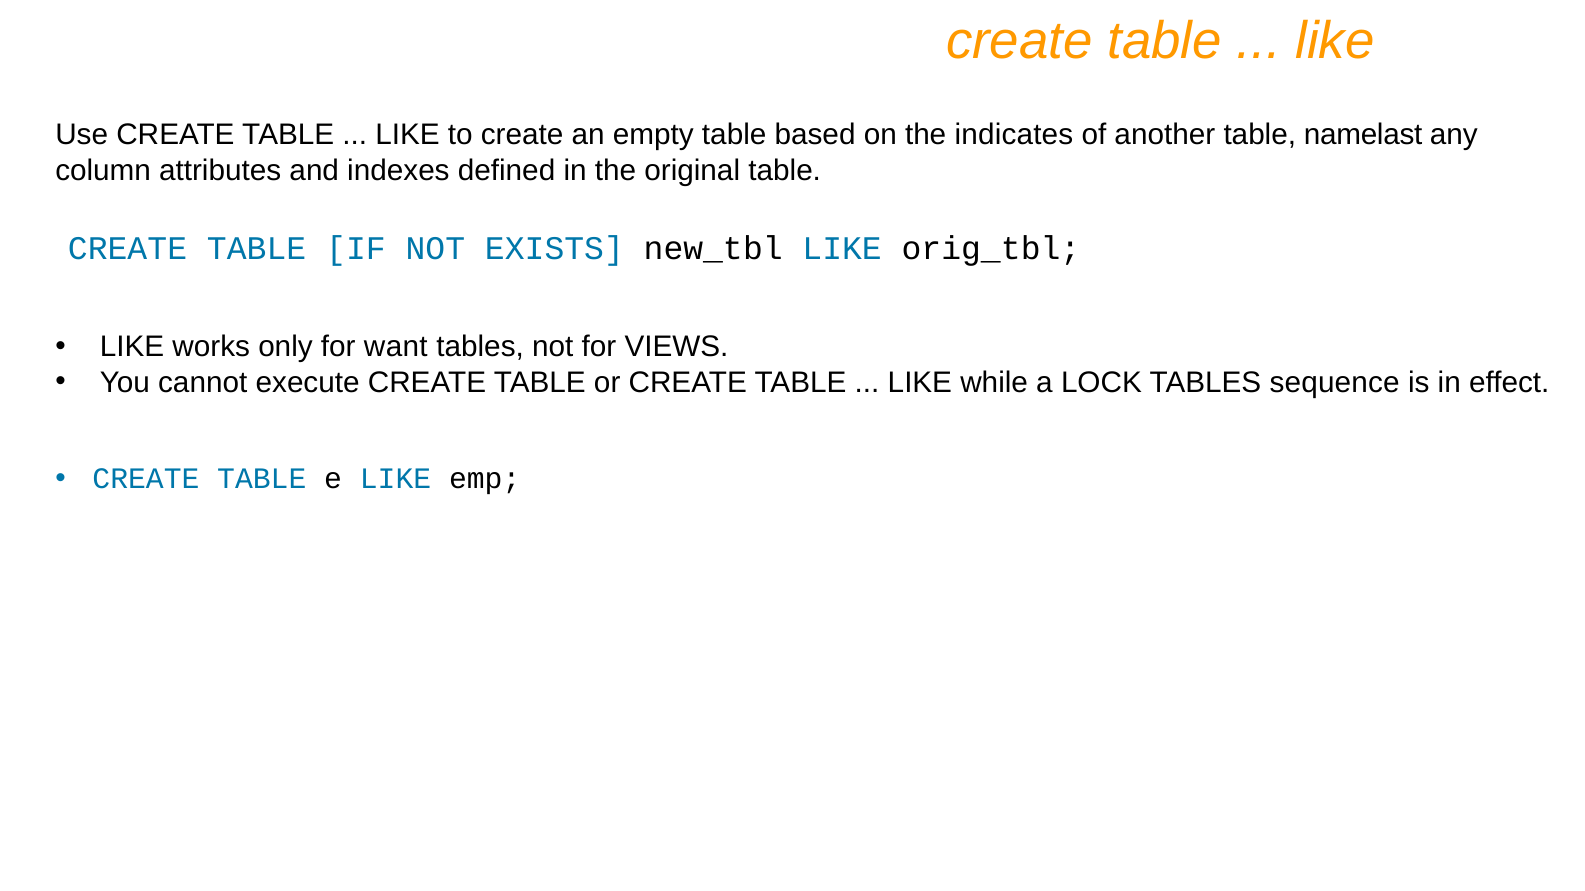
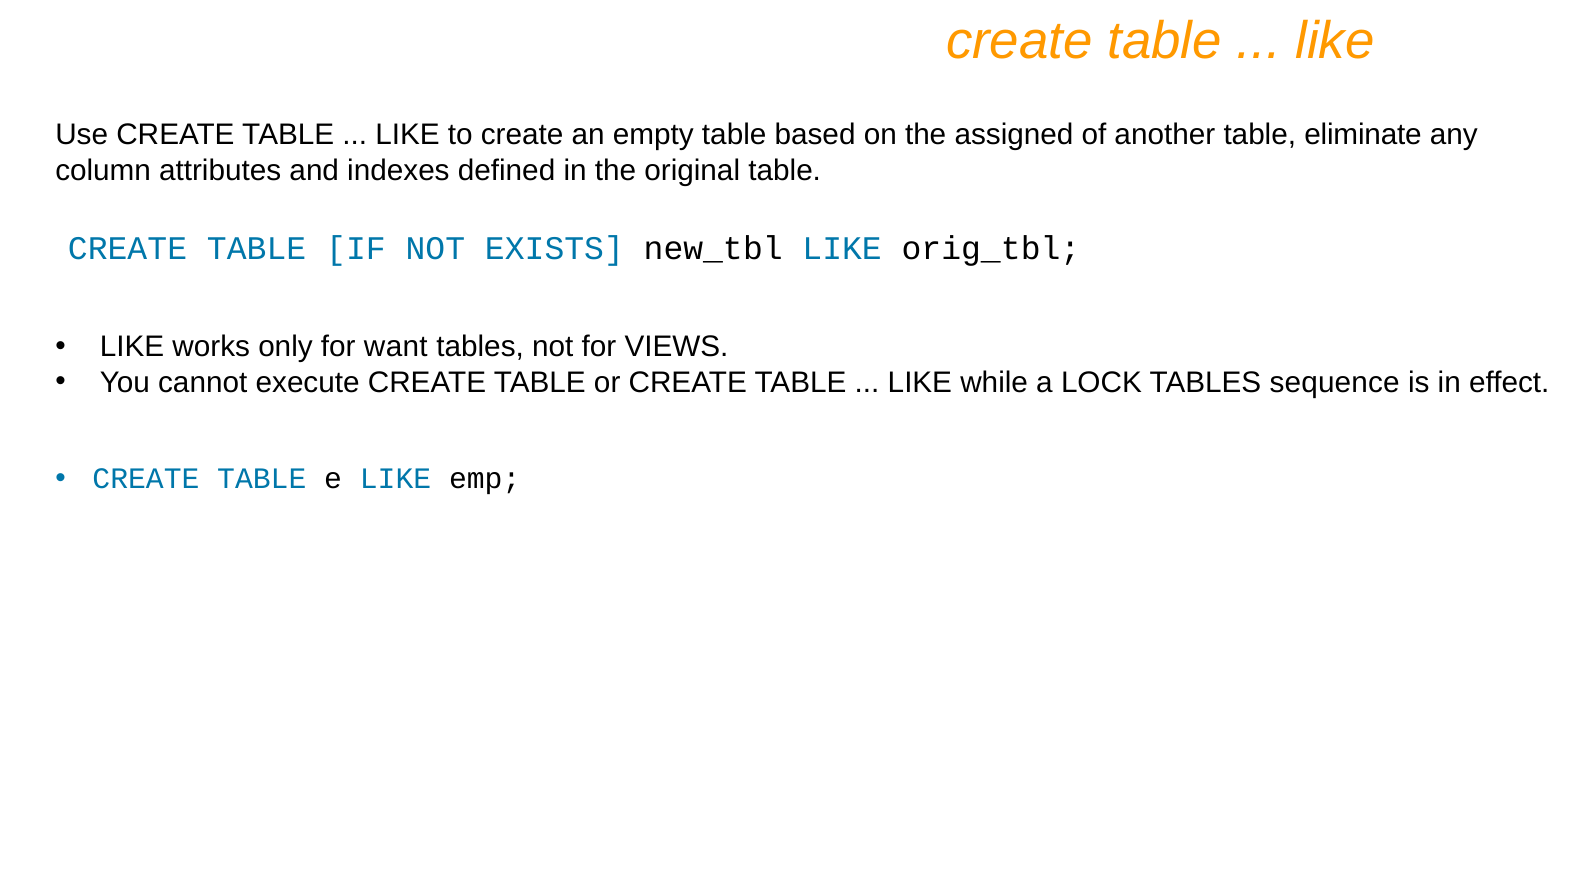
indicates: indicates -> assigned
namelast: namelast -> eliminate
